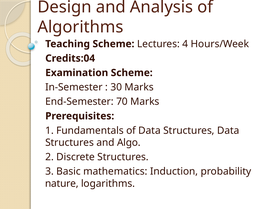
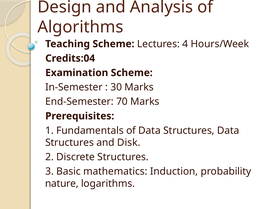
Algo: Algo -> Disk
